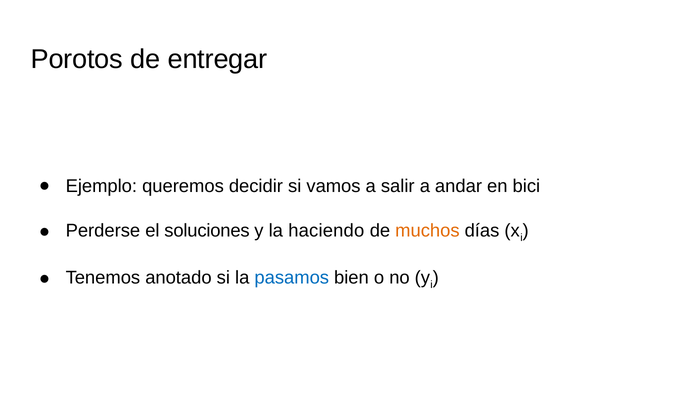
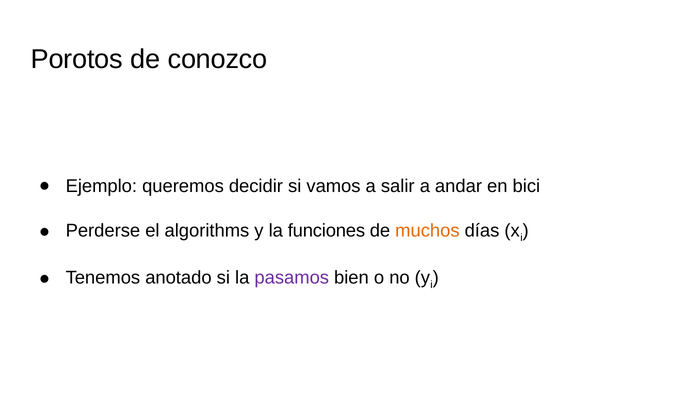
entregar: entregar -> conozco
soluciones: soluciones -> algorithms
haciendo: haciendo -> funciones
pasamos colour: blue -> purple
